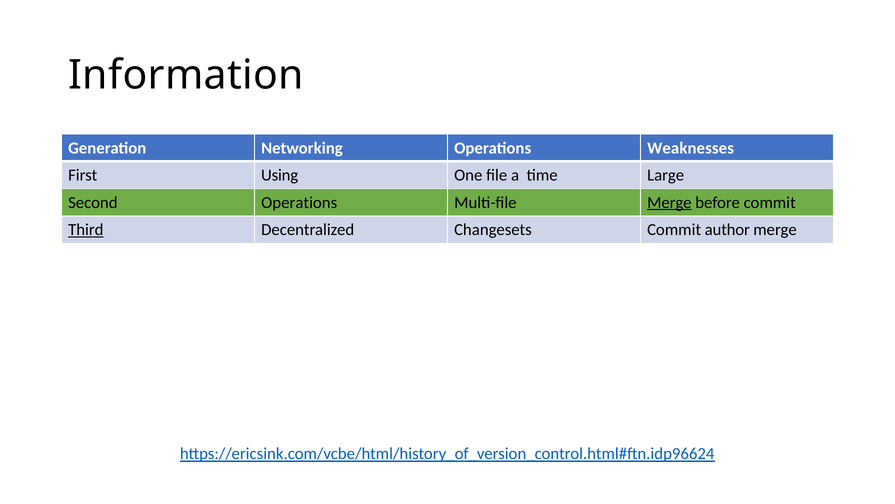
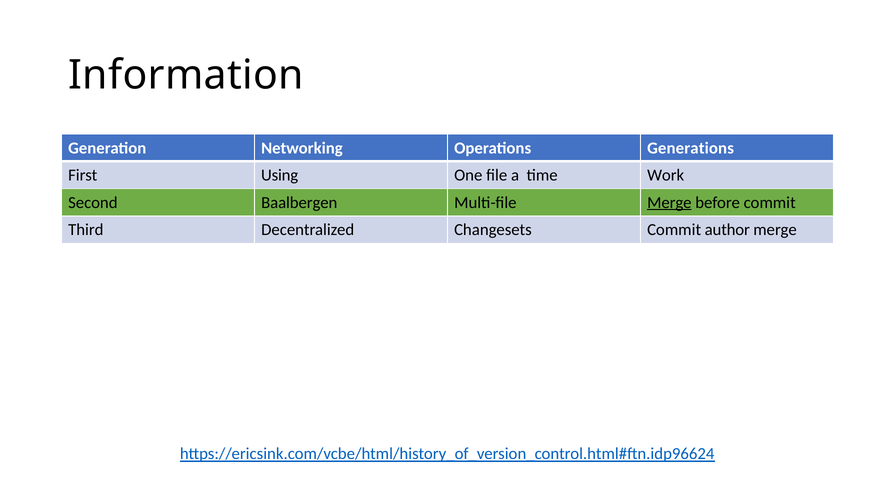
Weaknesses: Weaknesses -> Generations
Large: Large -> Work
Second Operations: Operations -> Baalbergen
Third underline: present -> none
